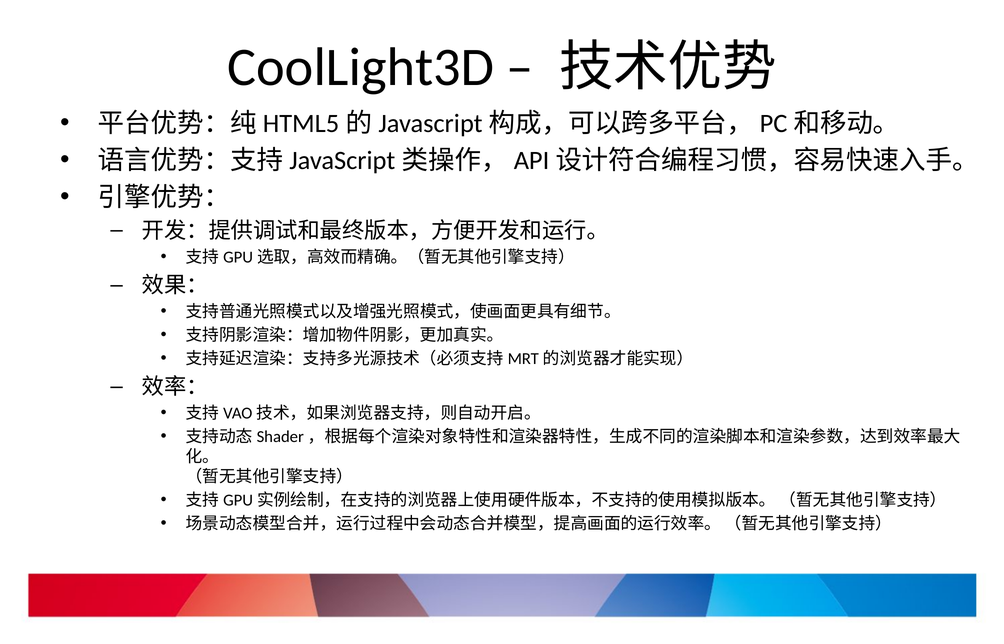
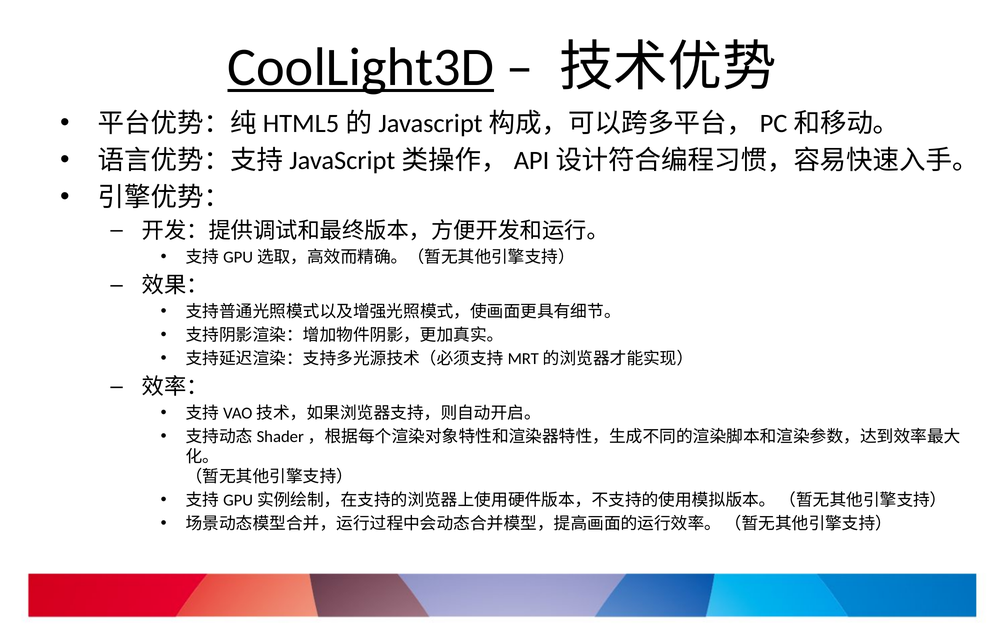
CoolLight3D underline: none -> present
